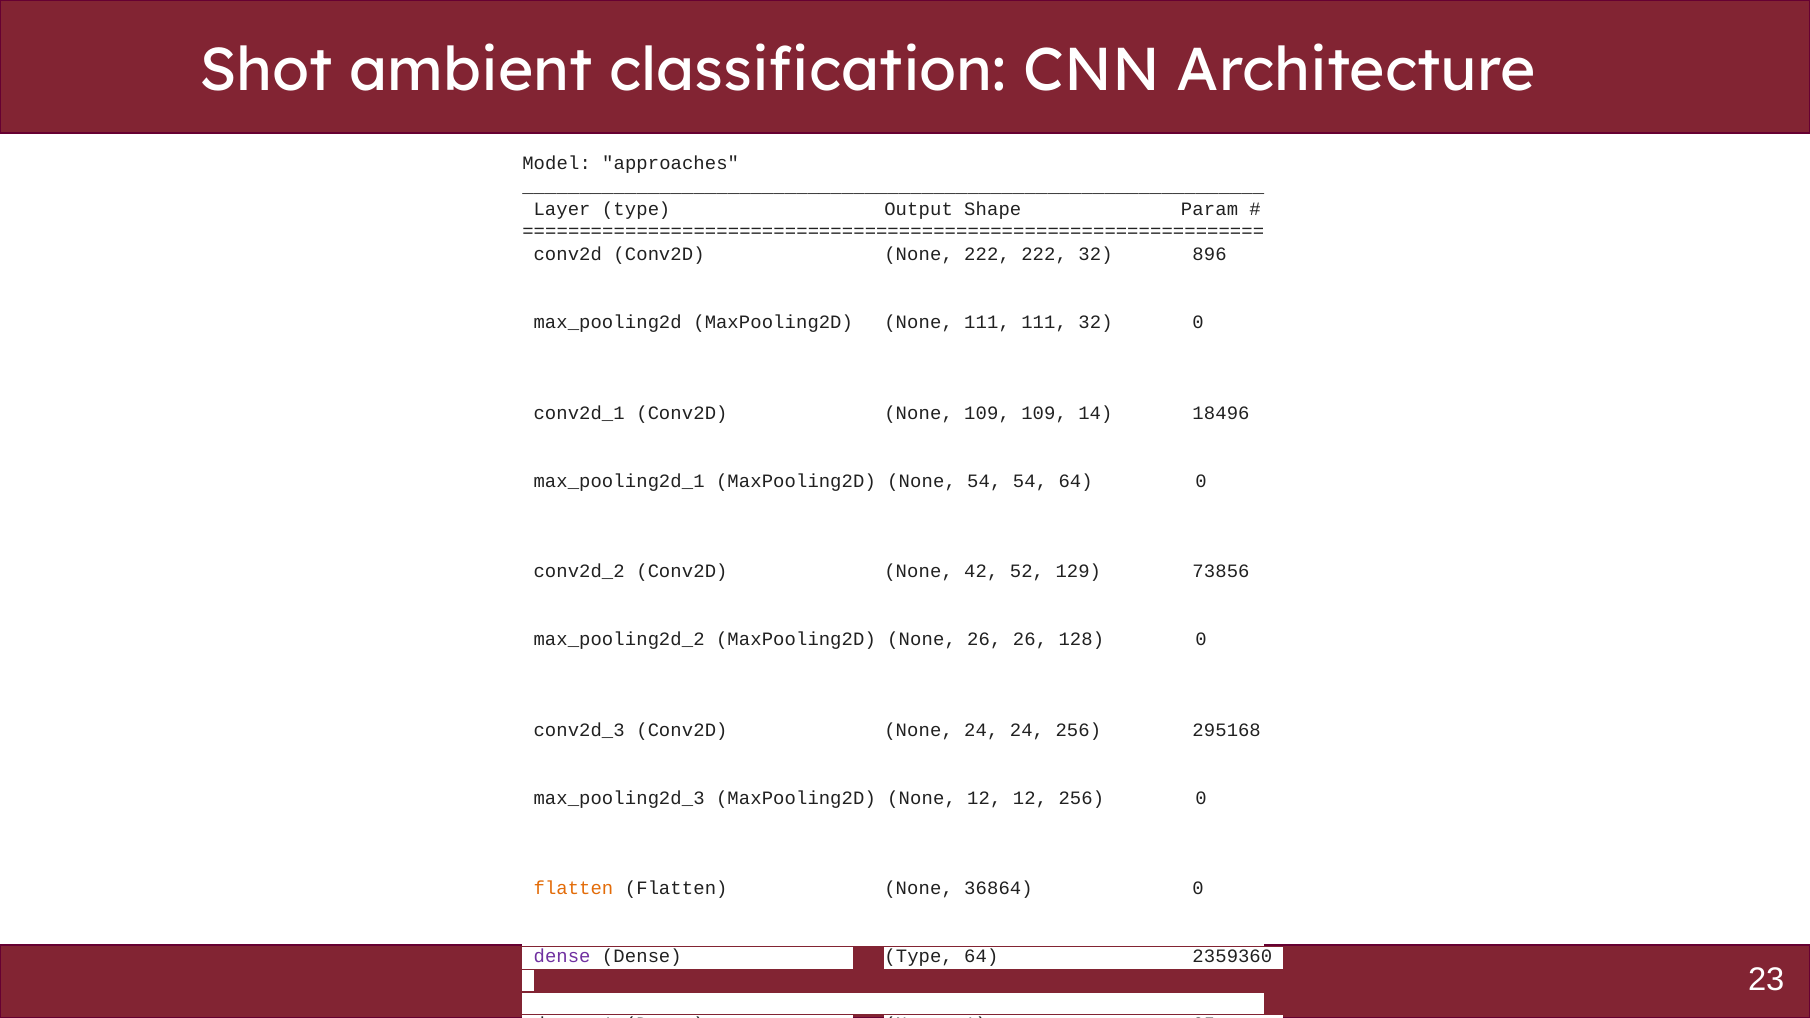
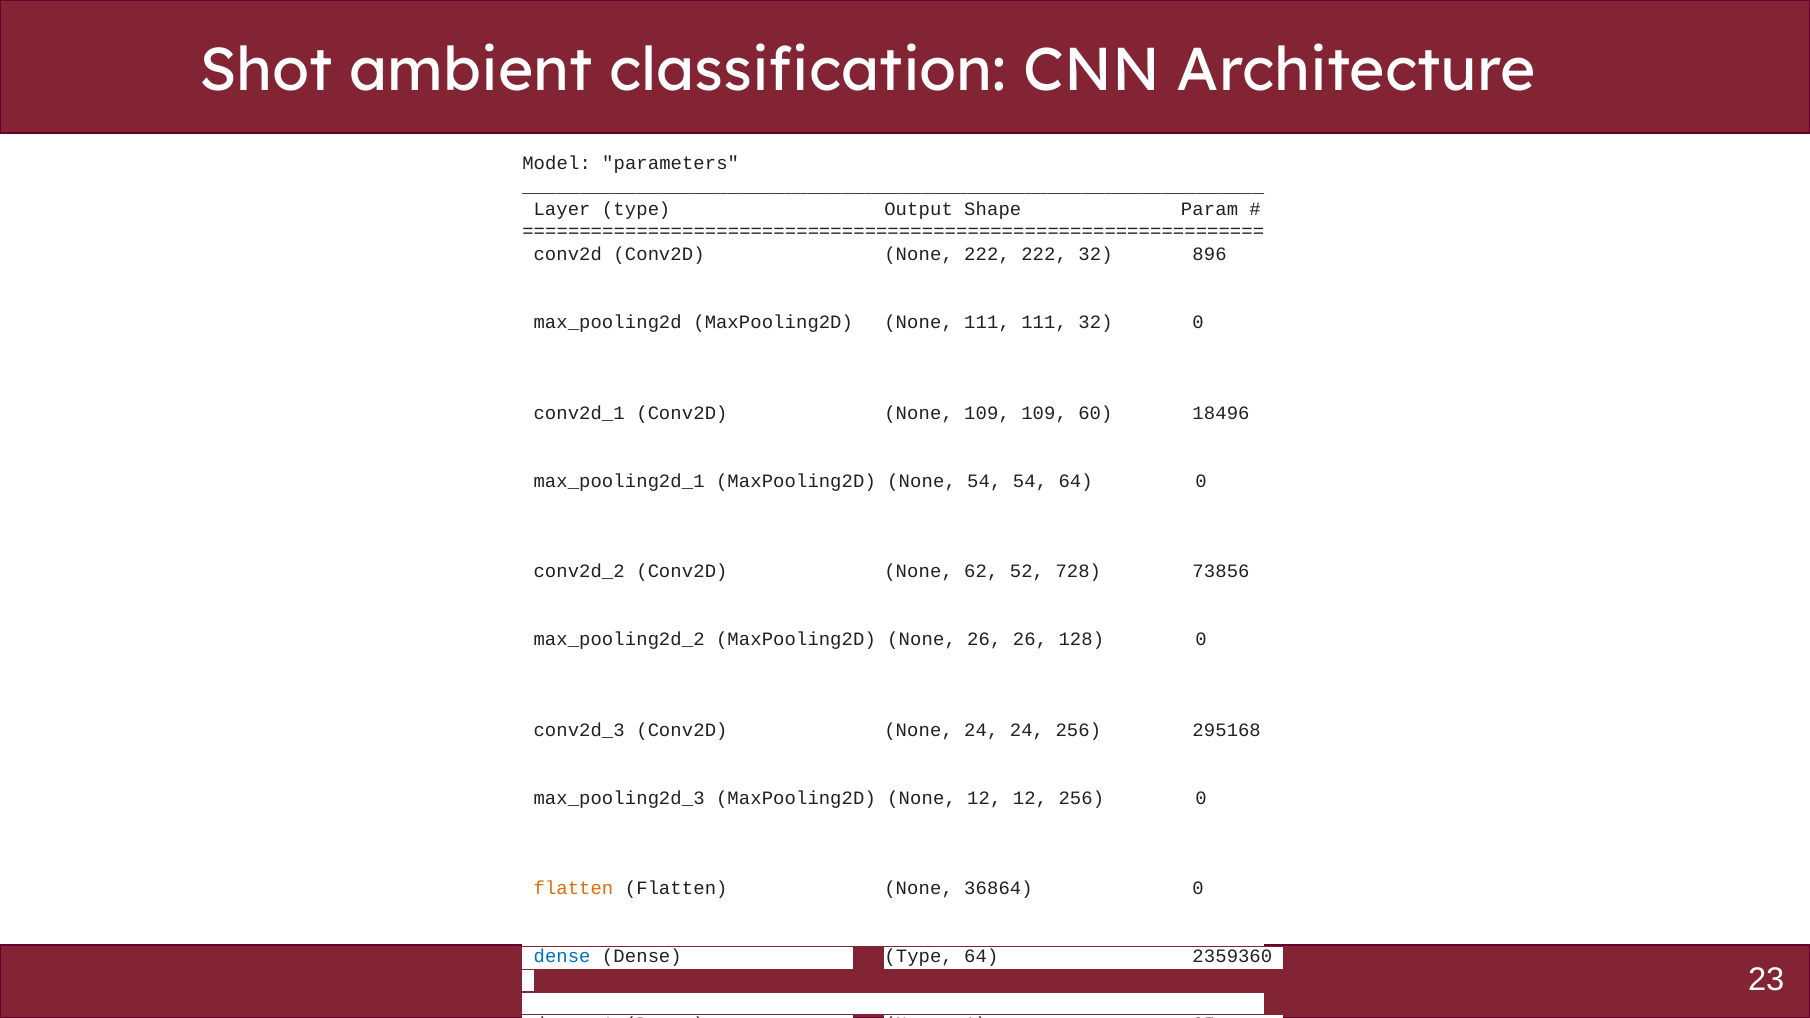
approaches: approaches -> parameters
14: 14 -> 60
42: 42 -> 62
129: 129 -> 728
dense at (562, 957) colour: purple -> blue
